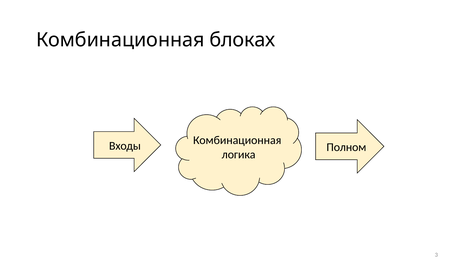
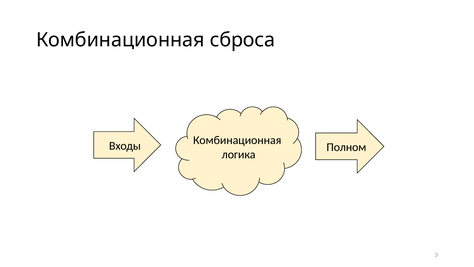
блоках: блоках -> сброса
